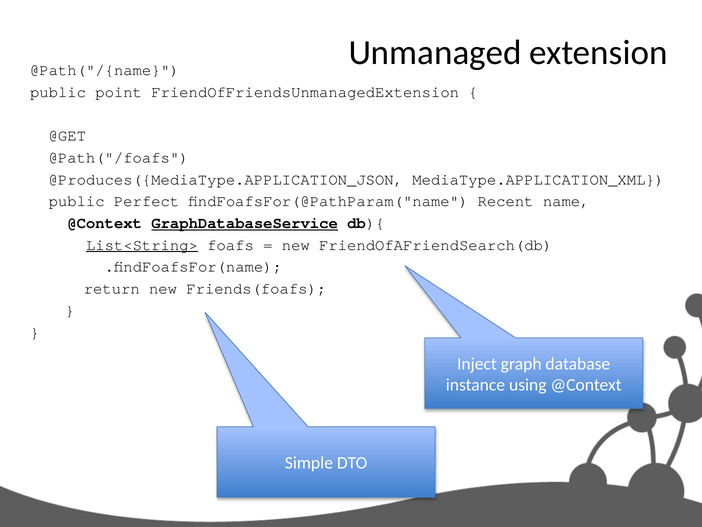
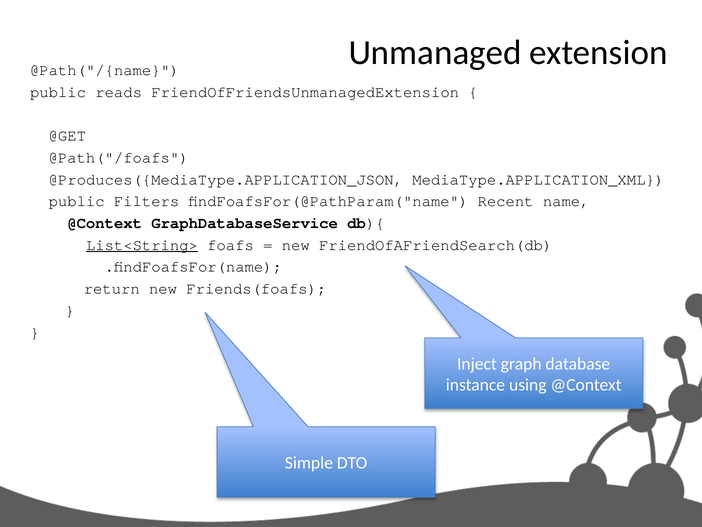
point: point -> reads
Perfect: Perfect -> Filters
GraphDatabaseService underline: present -> none
